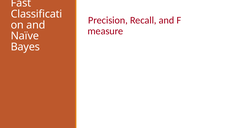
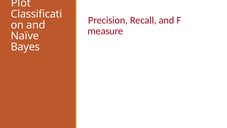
Fast: Fast -> Plot
